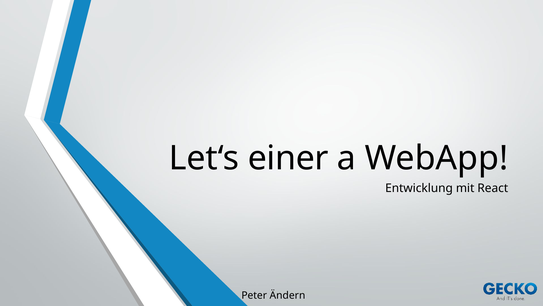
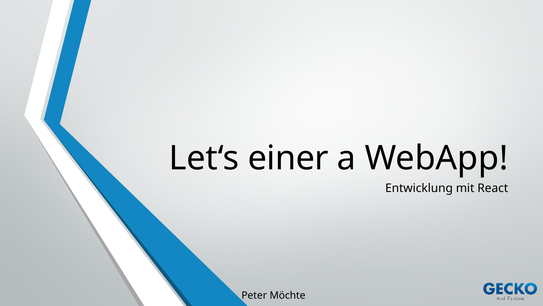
Ändern: Ändern -> Möchte
